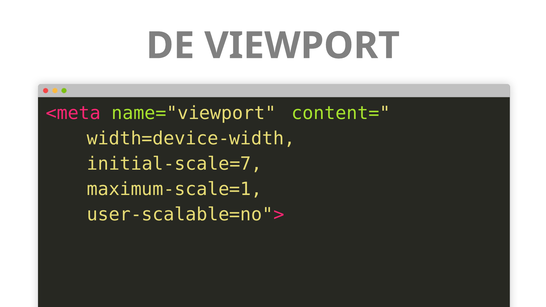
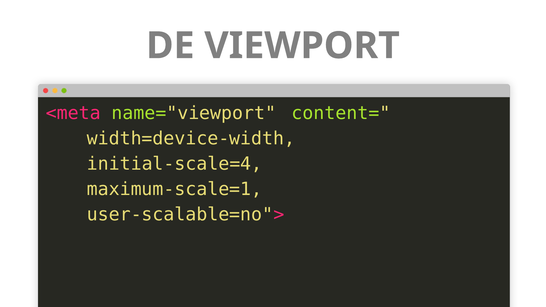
initial-scale=7: initial-scale=7 -> initial-scale=4
